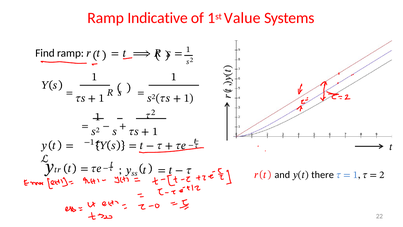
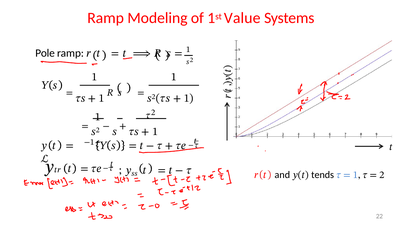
Indicative: Indicative -> Modeling
Find: Find -> Pole
there: there -> tends
